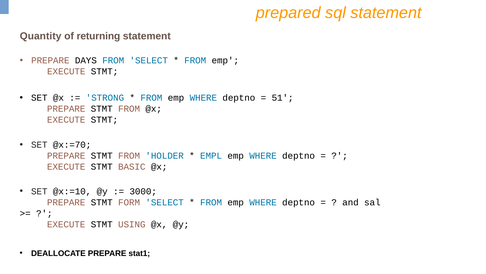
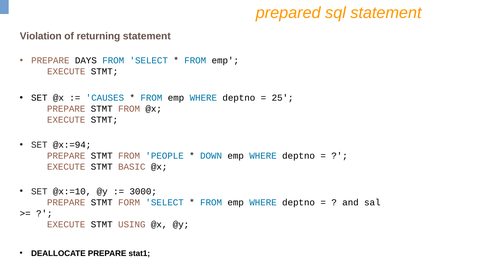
Quantity: Quantity -> Violation
STRONG: STRONG -> CAUSES
51: 51 -> 25
@x:=70: @x:=70 -> @x:=94
HOLDER: HOLDER -> PEOPLE
EMPL: EMPL -> DOWN
